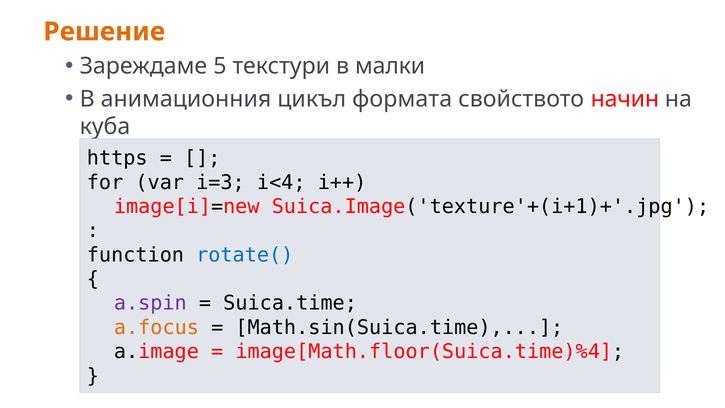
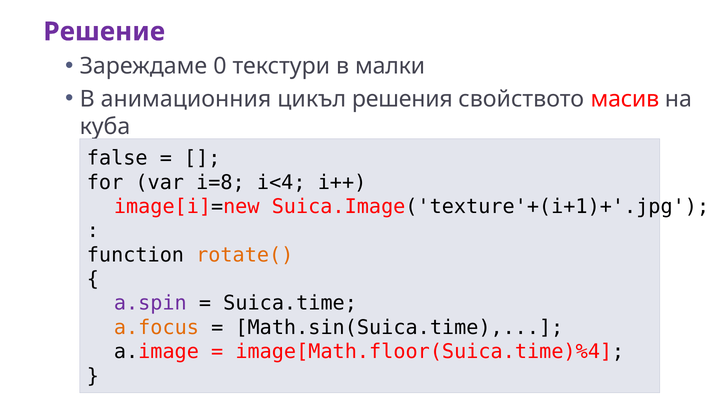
Решение colour: orange -> purple
5: 5 -> 0
формата: формата -> решения
начин: начин -> масив
https: https -> false
i=3: i=3 -> i=8
rotate( colour: blue -> orange
